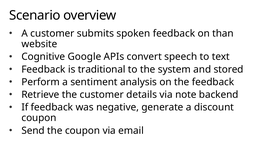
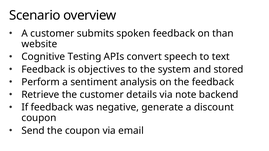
Google: Google -> Testing
traditional: traditional -> objectives
